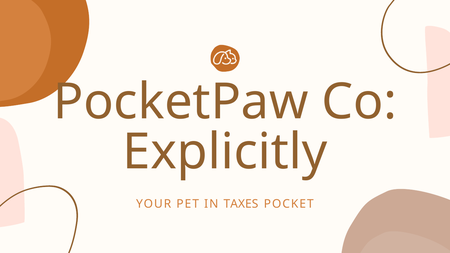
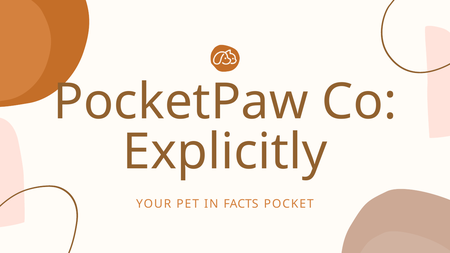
TAXES: TAXES -> FACTS
